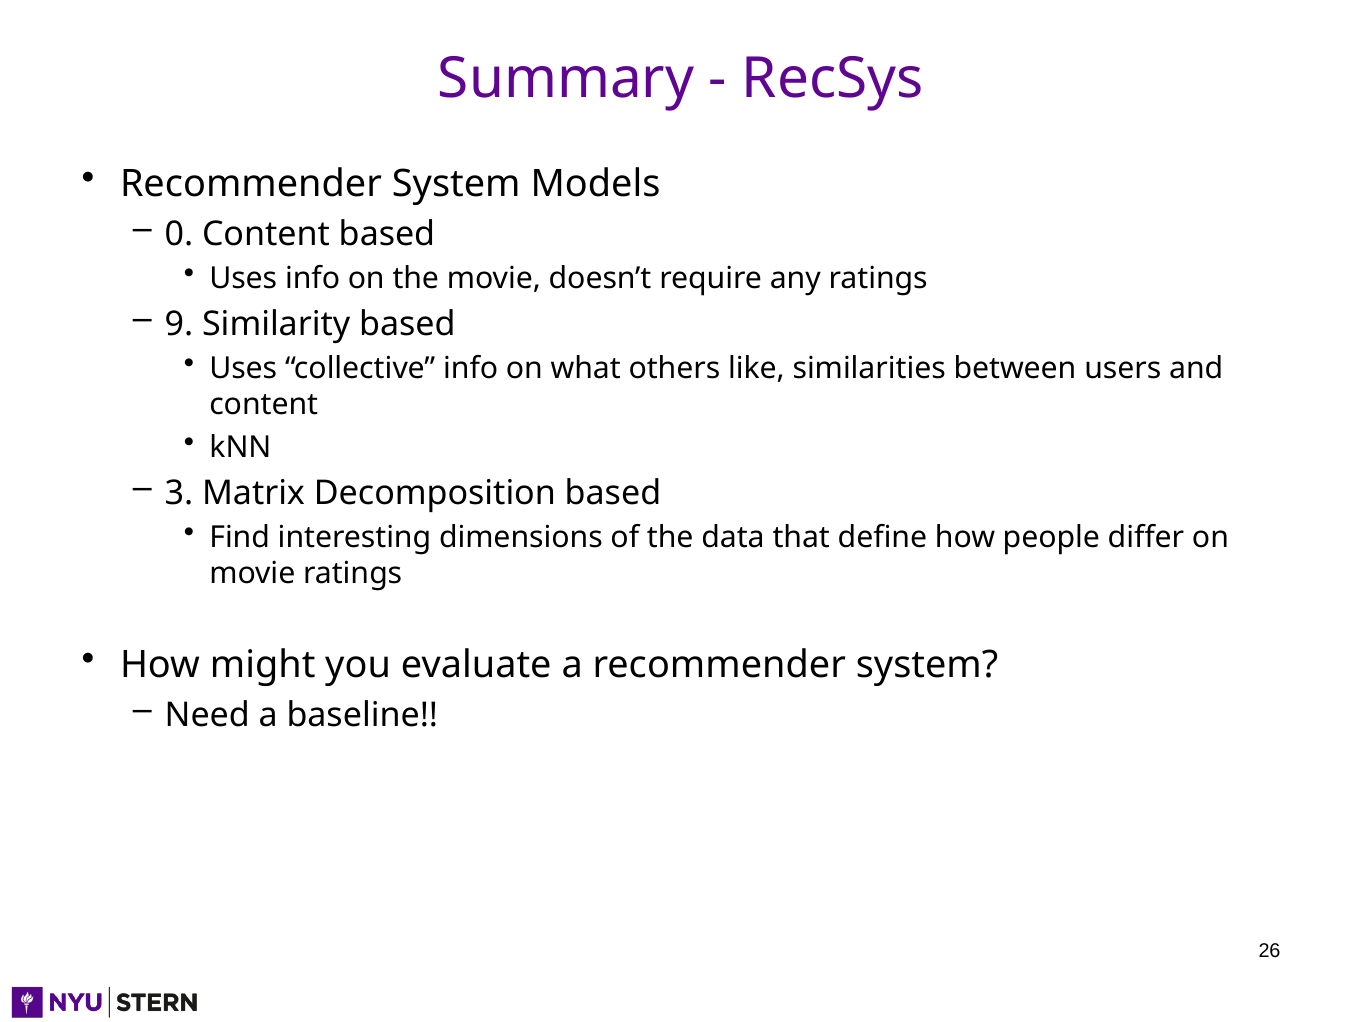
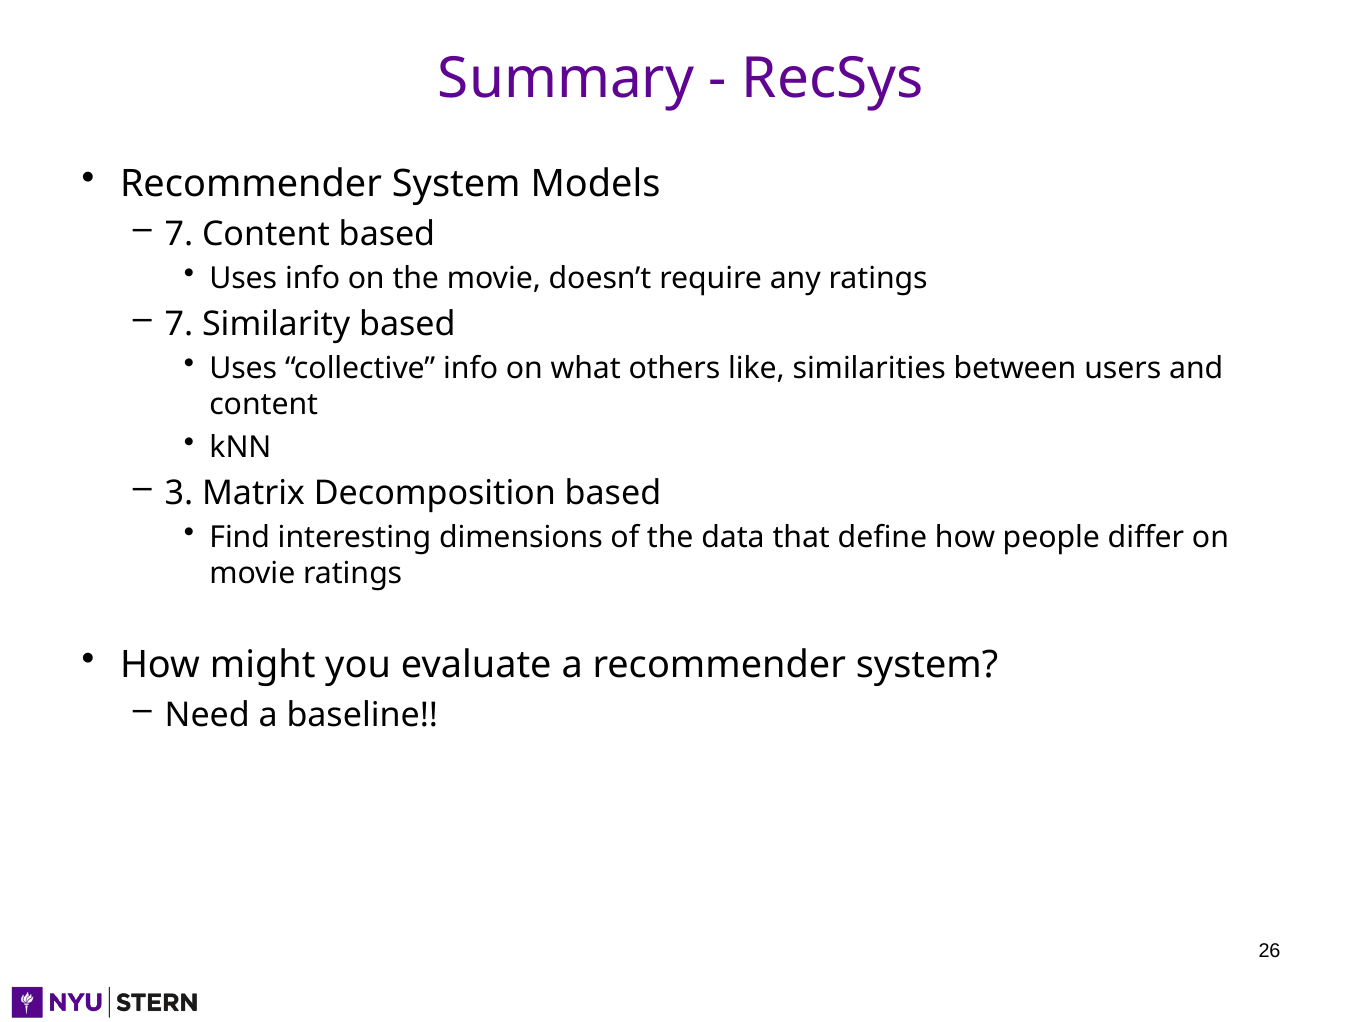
0 at (179, 234): 0 -> 7
9 at (179, 324): 9 -> 7
